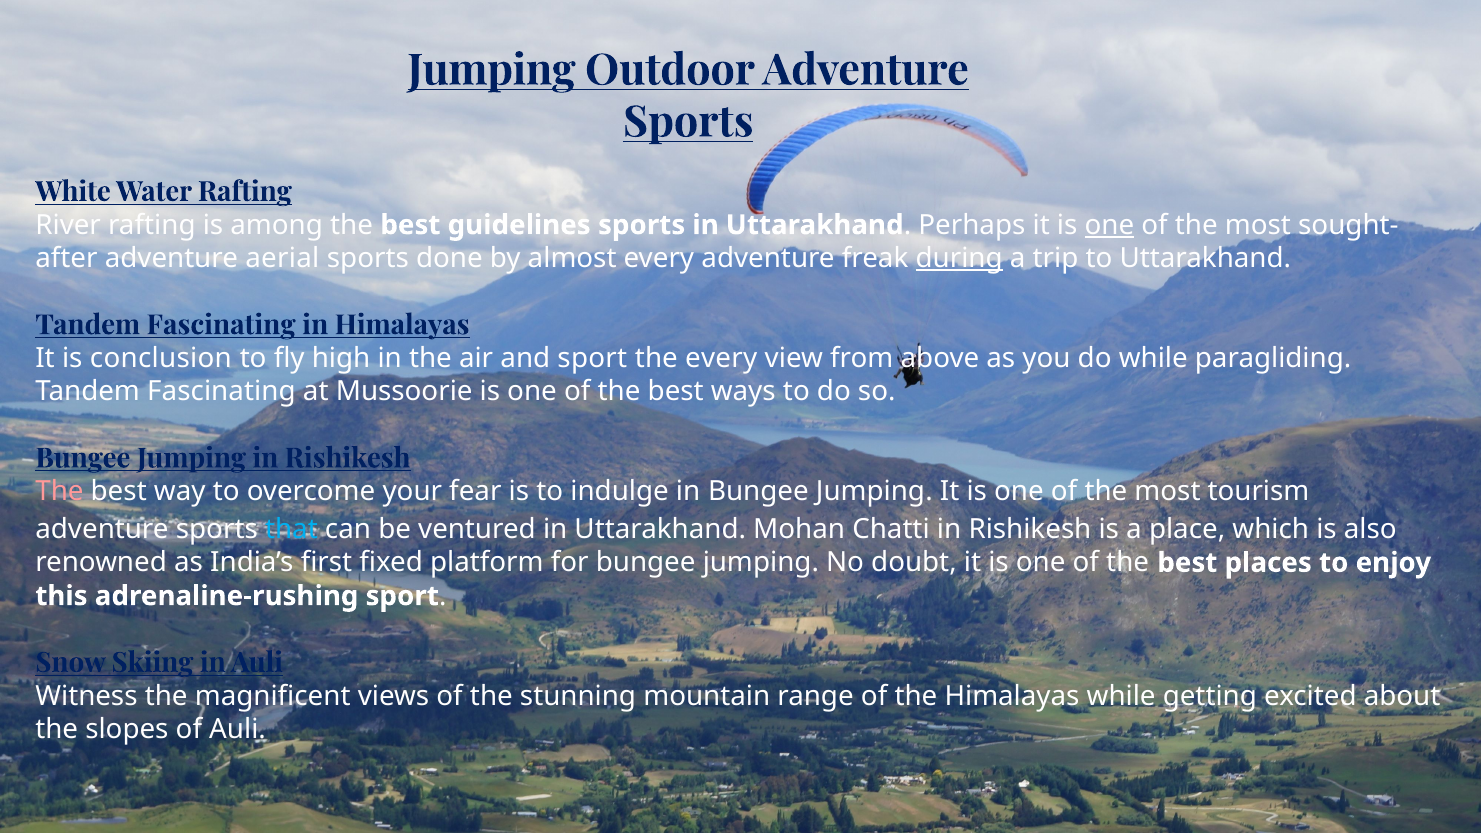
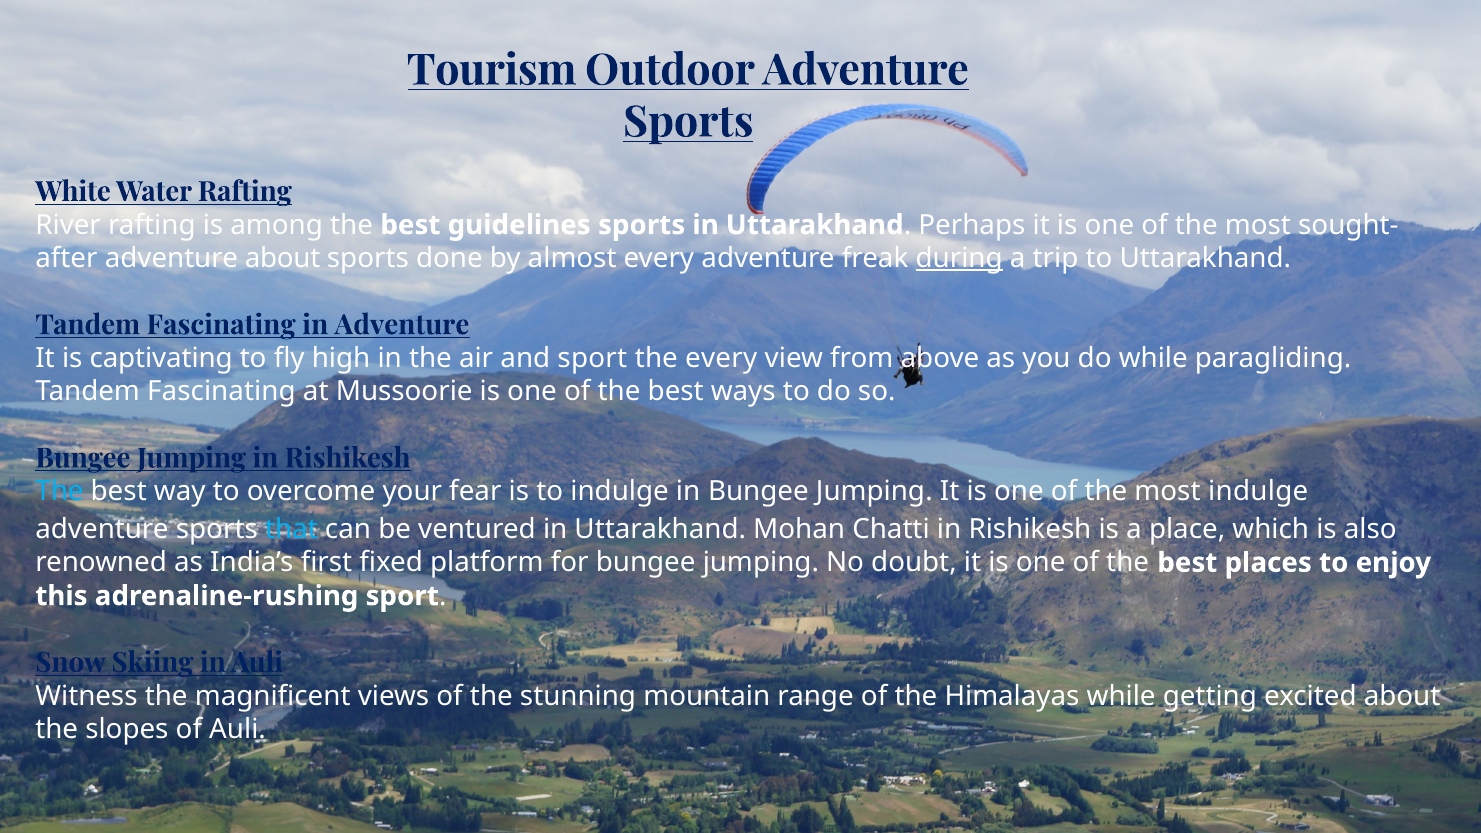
Jumping at (492, 70): Jumping -> Tourism
one at (1109, 225) underline: present -> none
adventure aerial: aerial -> about
in Himalayas: Himalayas -> Adventure
conclusion: conclusion -> captivating
The at (59, 492) colour: pink -> light blue
most tourism: tourism -> indulge
